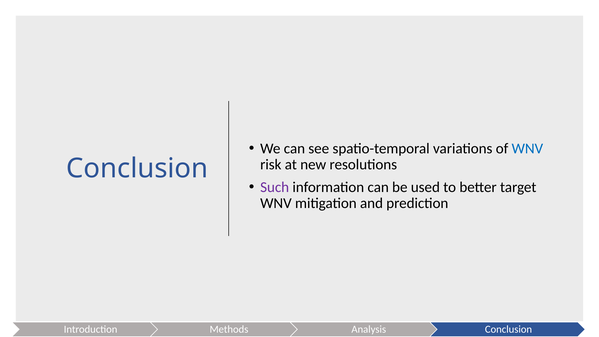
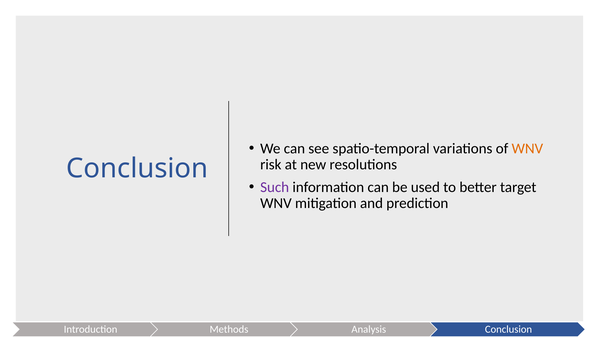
WNV at (527, 148) colour: blue -> orange
